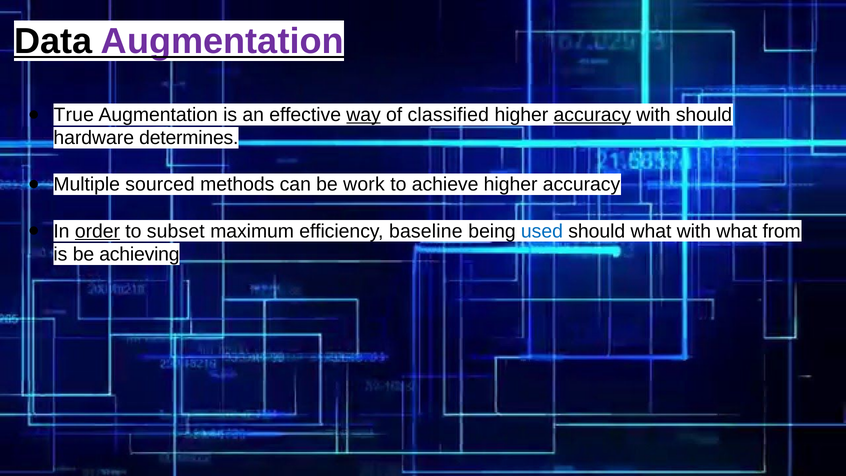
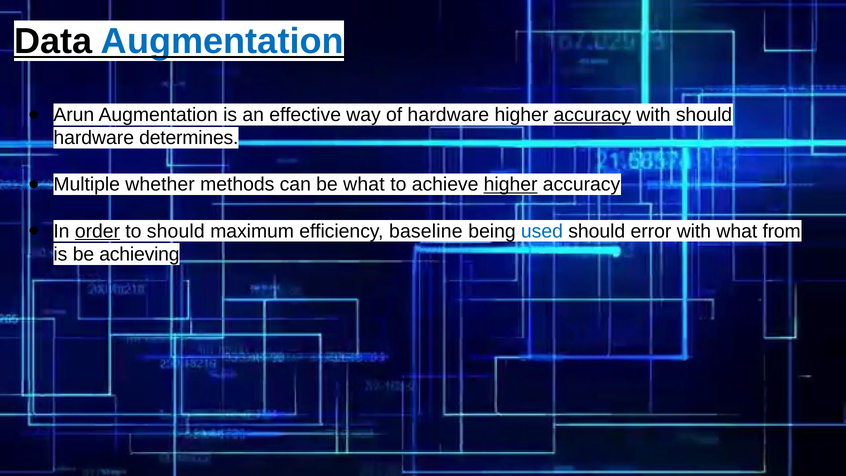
Augmentation at (222, 41) colour: purple -> blue
True: True -> Arun
way underline: present -> none
of classified: classified -> hardware
sourced: sourced -> whether
be work: work -> what
higher at (511, 185) underline: none -> present
to subset: subset -> should
should what: what -> error
